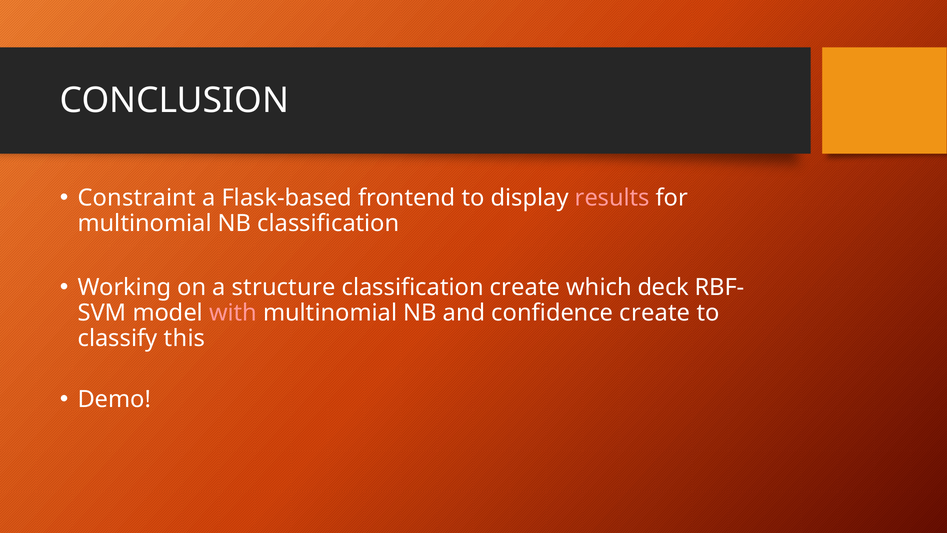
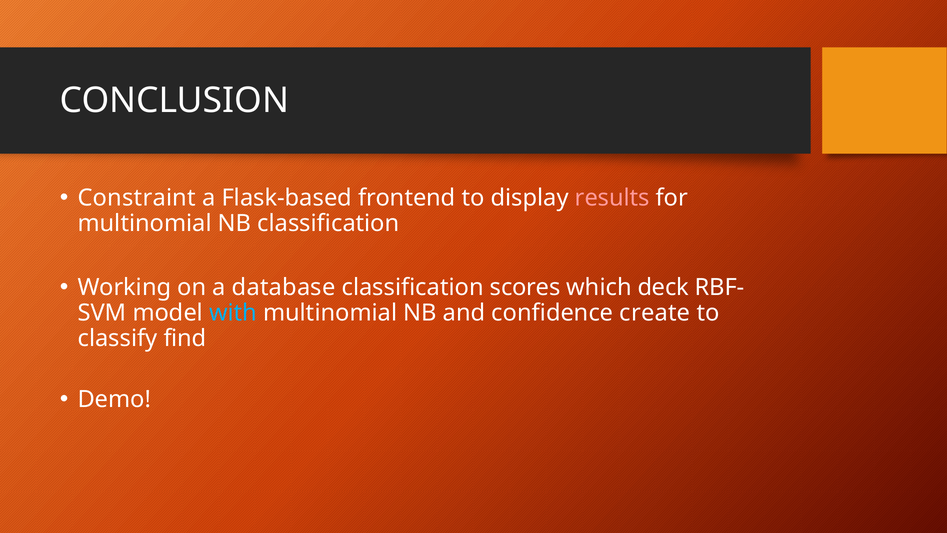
structure: structure -> database
classification create: create -> scores
with colour: pink -> light blue
this: this -> find
